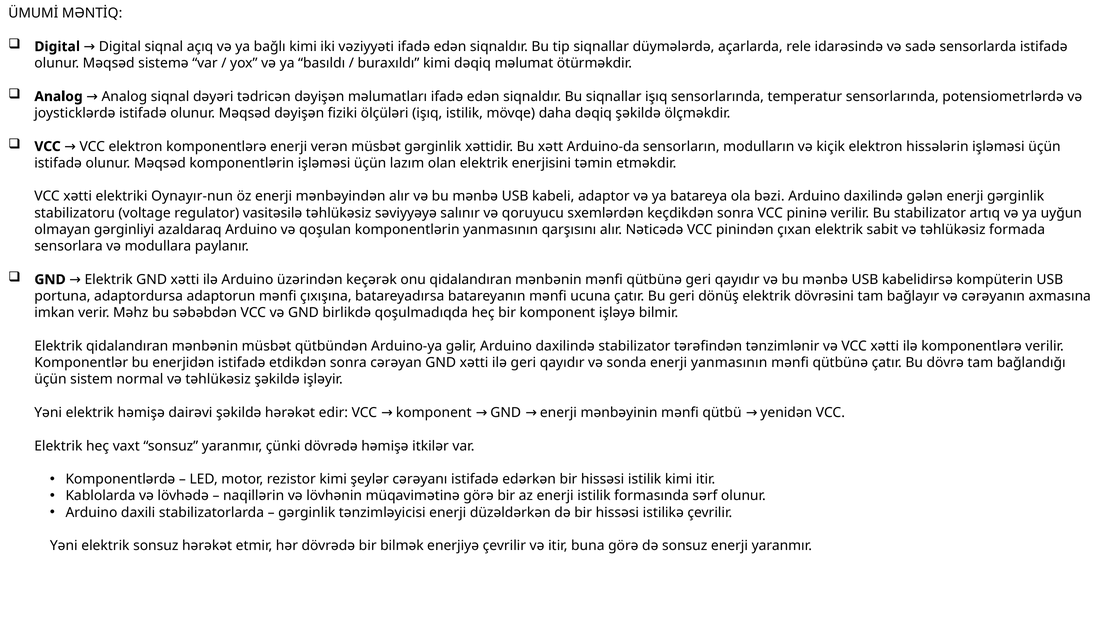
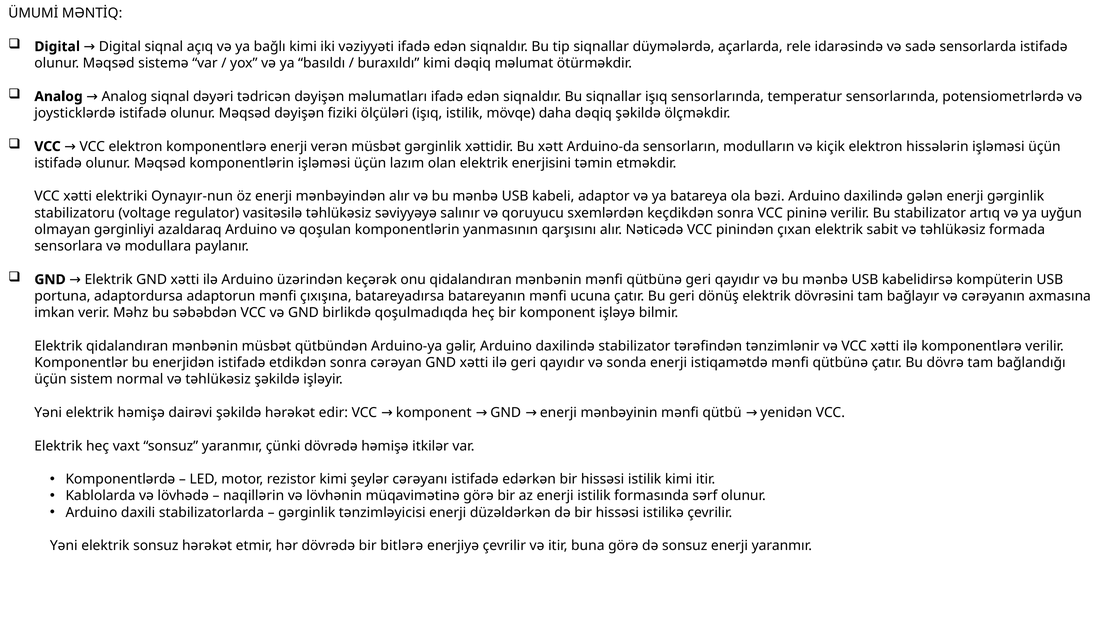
enerji yanmasının: yanmasının -> istiqamətdə
bilmək: bilmək -> bitlərə
